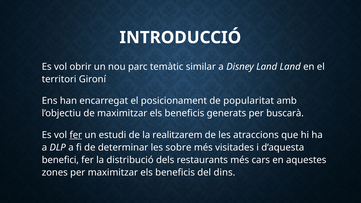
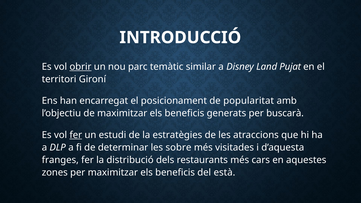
obrir underline: none -> present
Land Land: Land -> Pujat
realitzarem: realitzarem -> estratègies
benefici: benefici -> franges
dins: dins -> està
